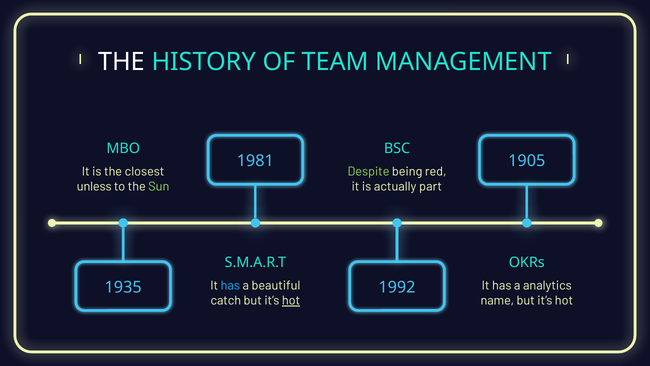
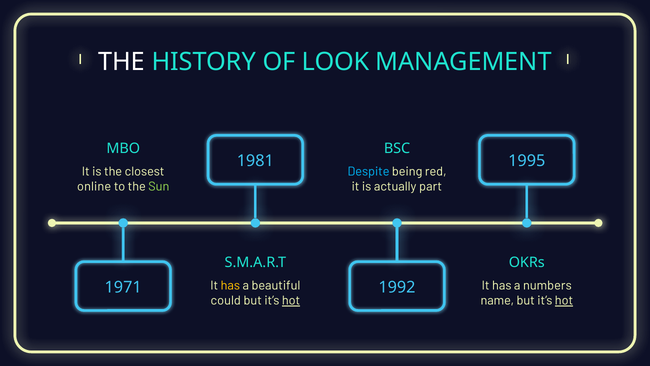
TEAM: TEAM -> LOOK
1905: 1905 -> 1995
Despite colour: light green -> light blue
unless: unless -> online
has at (230, 285) colour: light blue -> yellow
analytics: analytics -> numbers
1935: 1935 -> 1971
catch: catch -> could
hot at (564, 300) underline: none -> present
